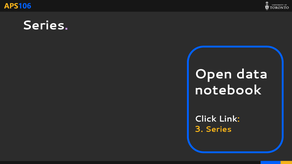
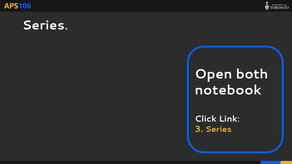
data: data -> both
